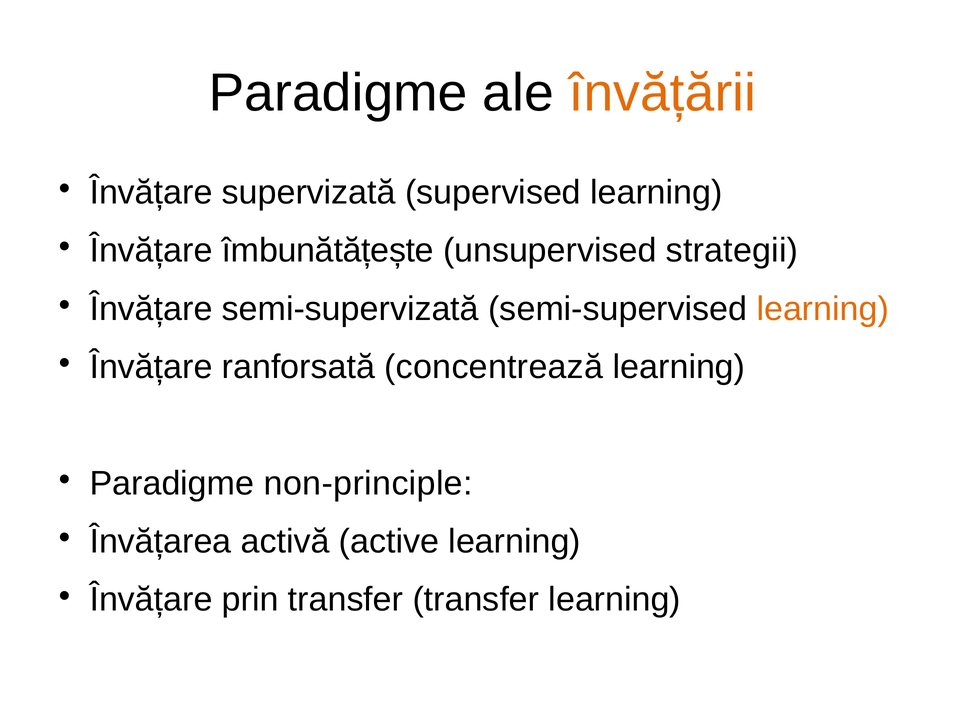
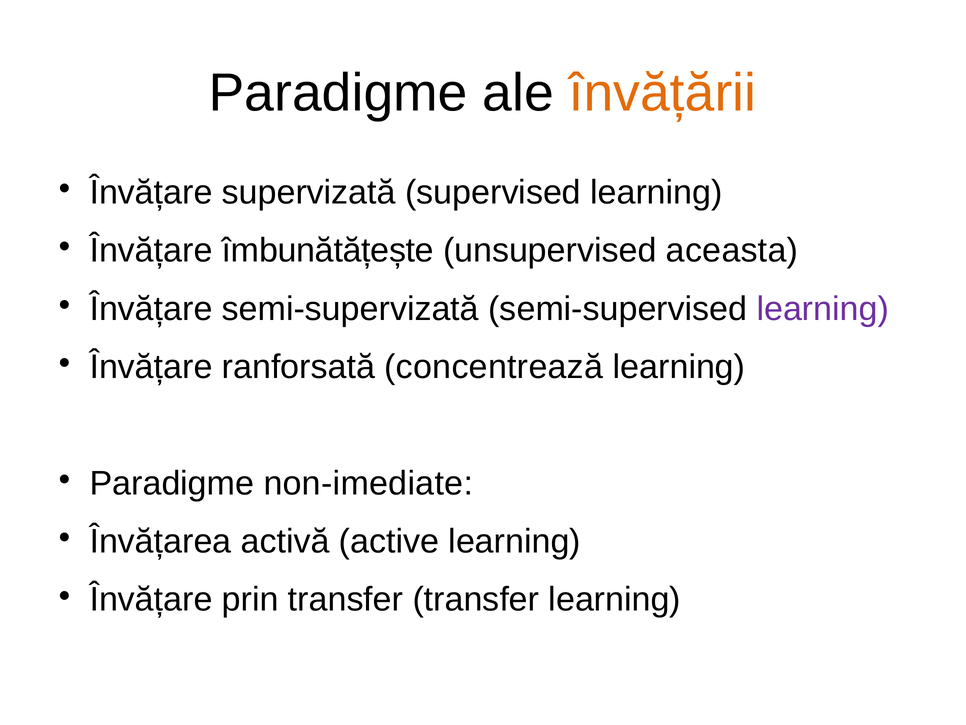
strategii: strategii -> aceasta
learning at (823, 309) colour: orange -> purple
non-principle: non-principle -> non-imediate
